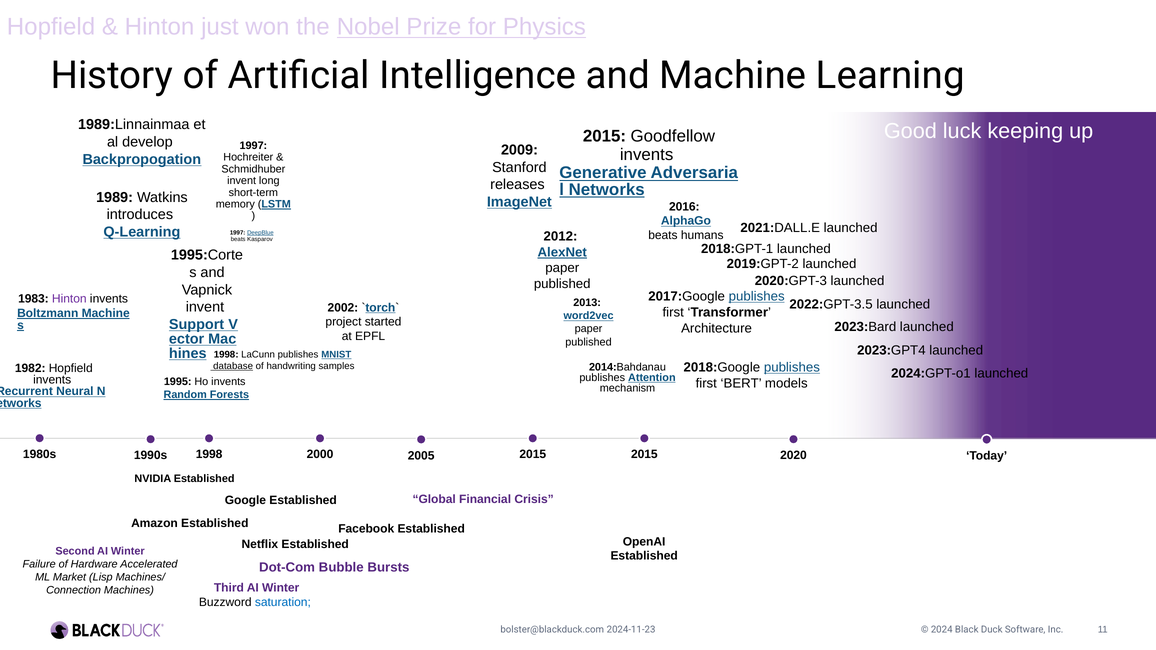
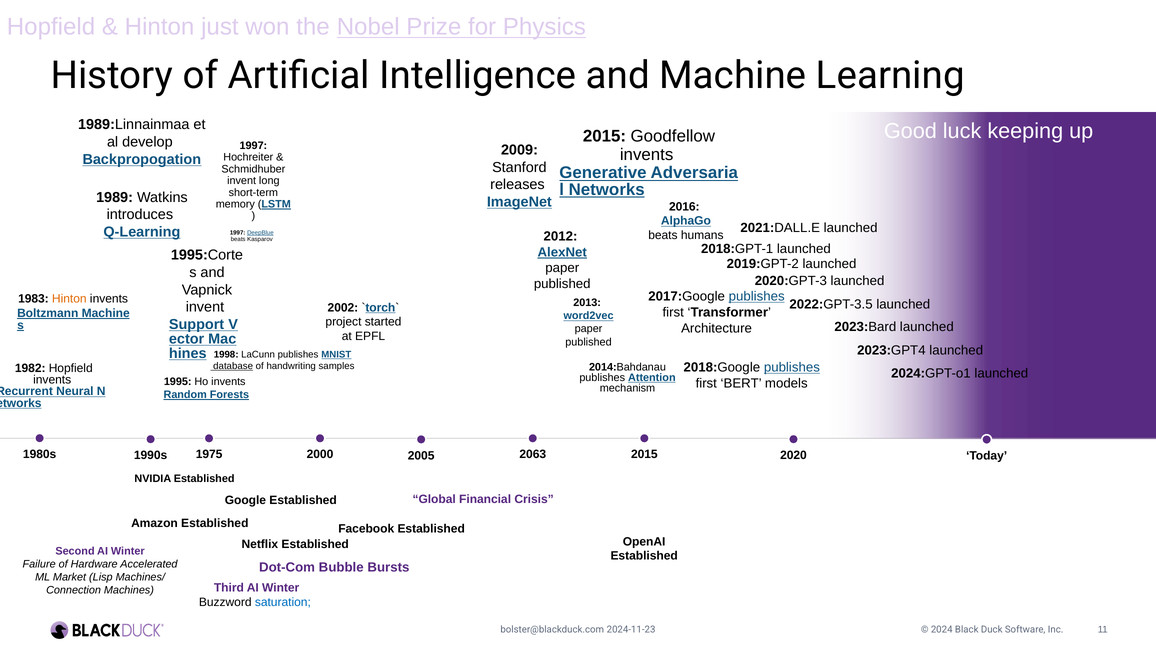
Hinton at (69, 299) colour: purple -> orange
1998 at (209, 455): 1998 -> 1975
2005 2015: 2015 -> 2063
